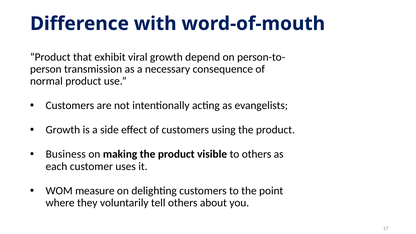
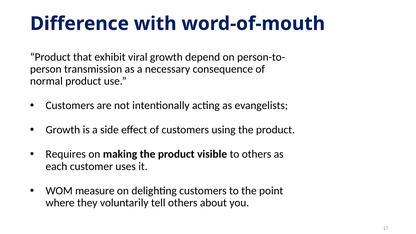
Business: Business -> Requires
